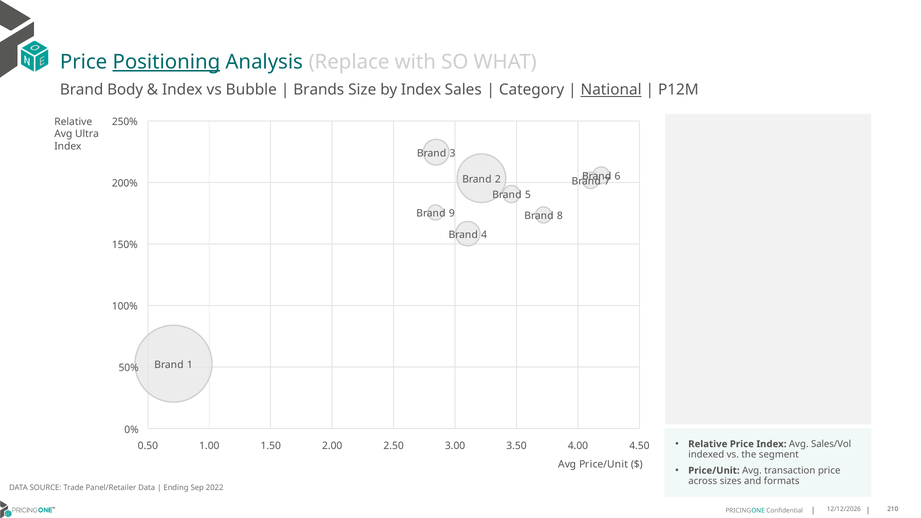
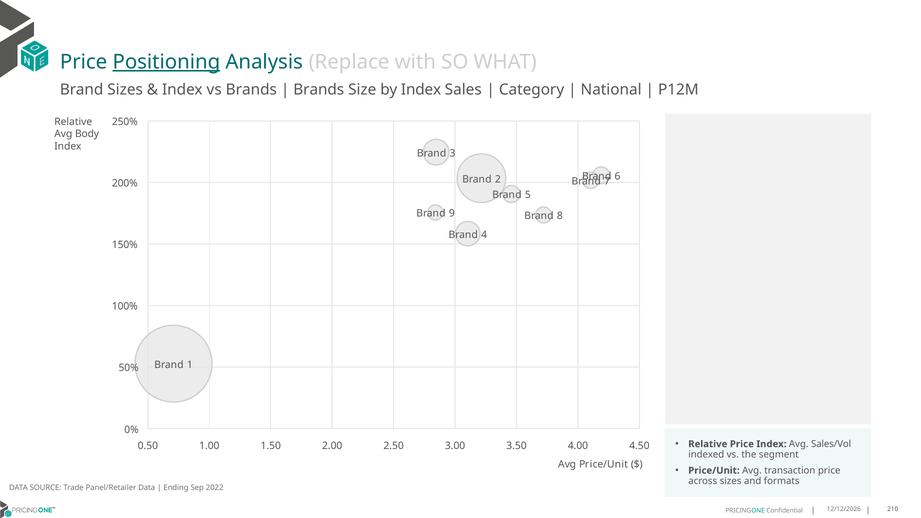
Brand Body: Body -> Sizes
vs Bubble: Bubble -> Brands
National underline: present -> none
Ultra: Ultra -> Body
